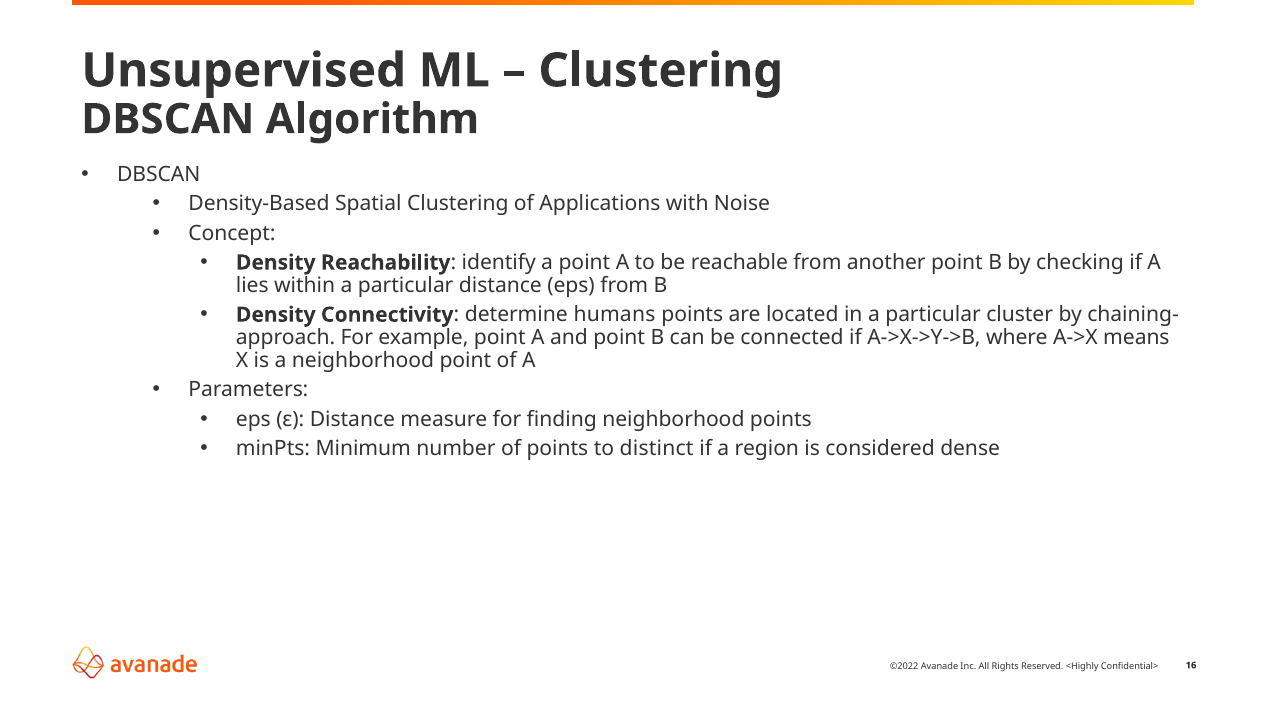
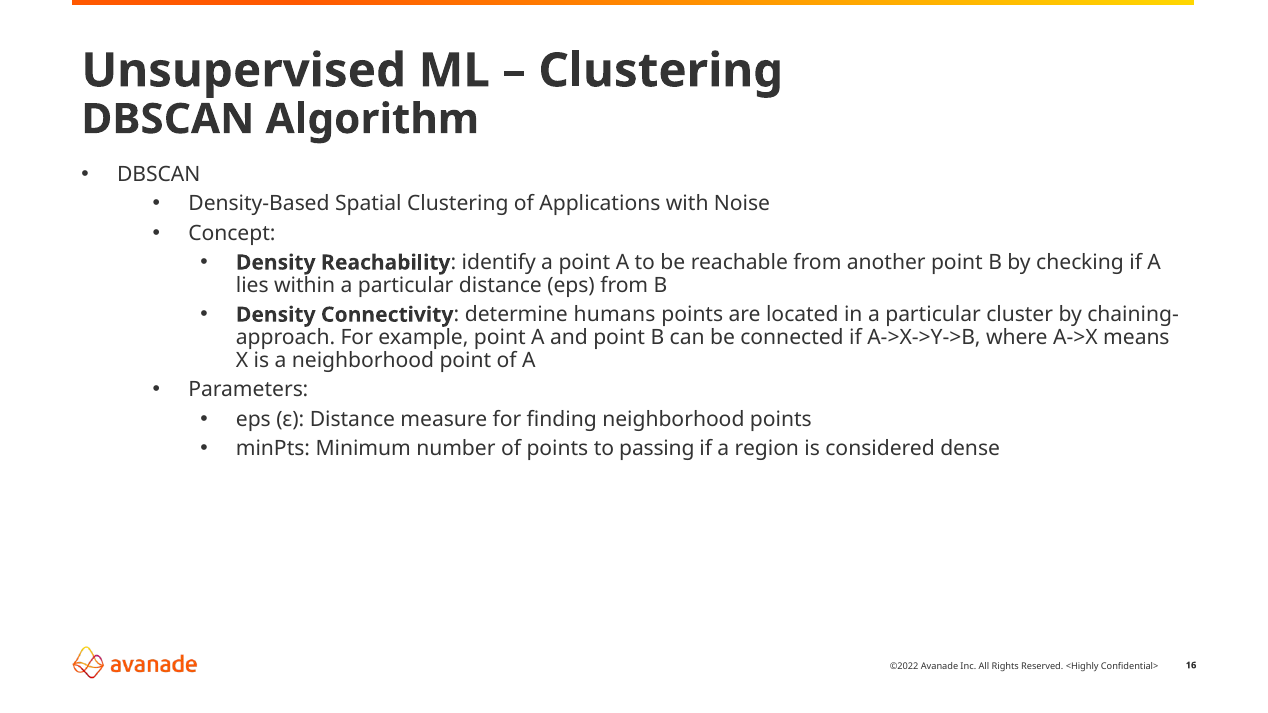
distinct: distinct -> passing
